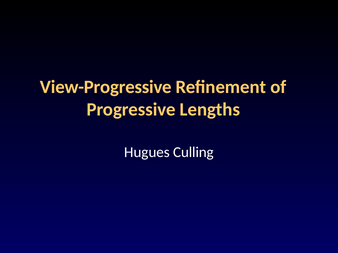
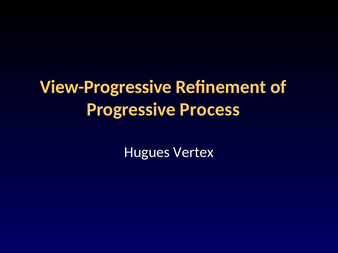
Lengths: Lengths -> Process
Culling: Culling -> Vertex
